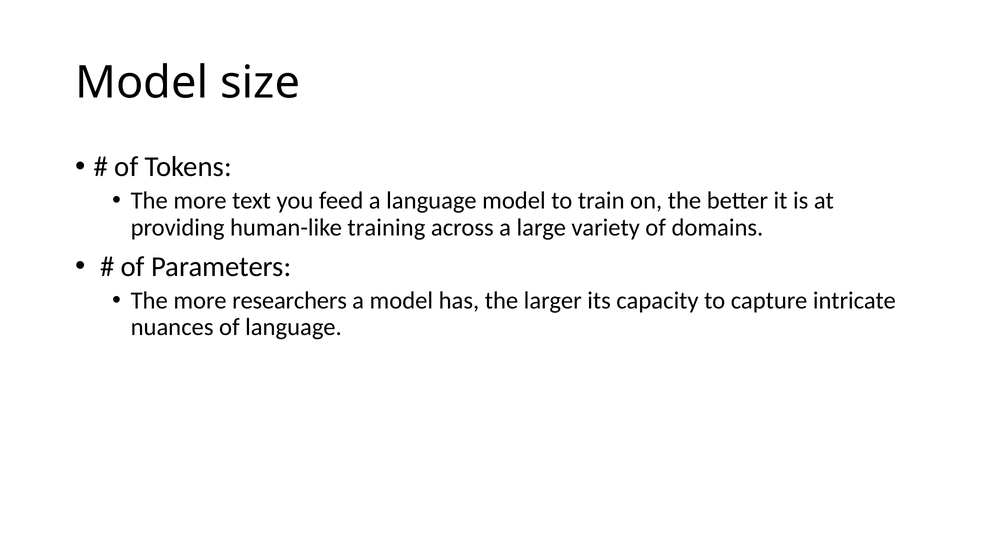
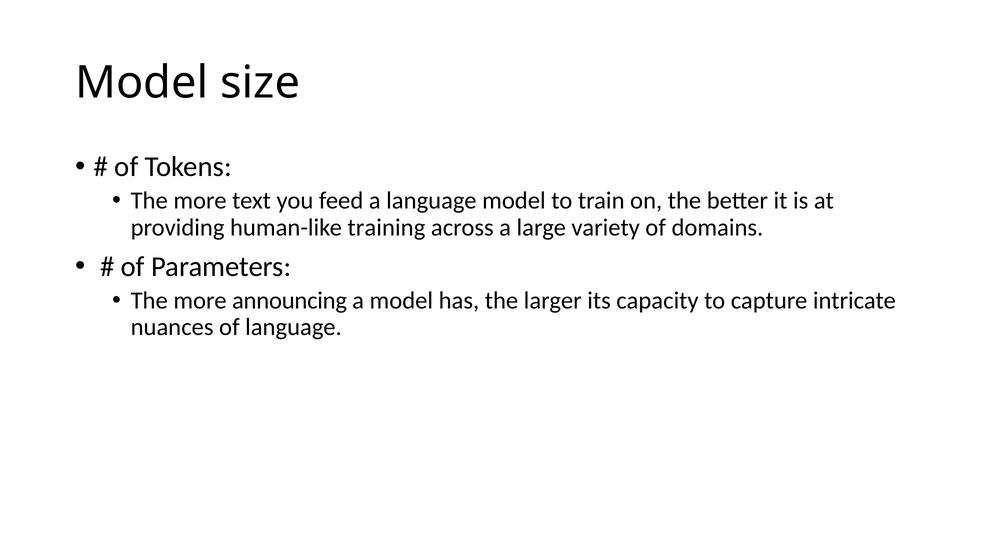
researchers: researchers -> announcing
